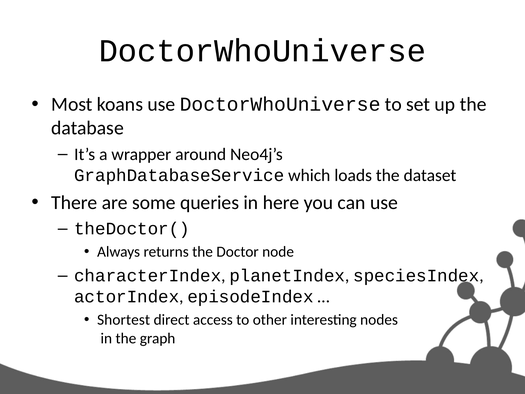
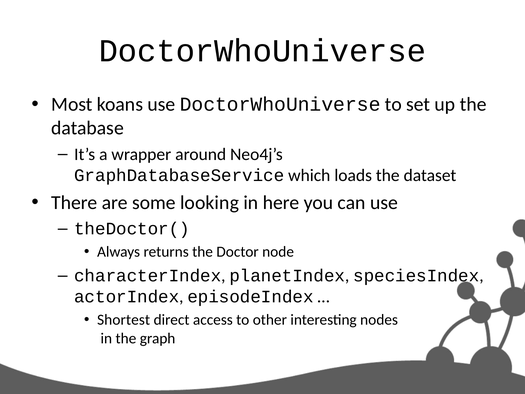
queries: queries -> looking
